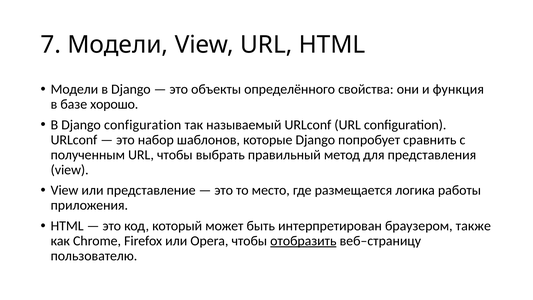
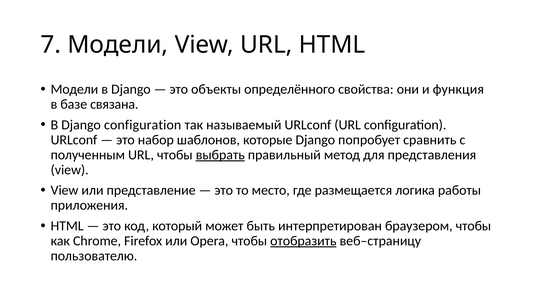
хорошо: хорошо -> связана
выбрать underline: none -> present
браузером также: также -> чтобы
